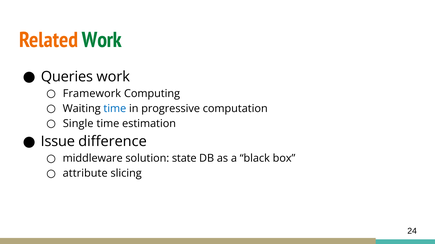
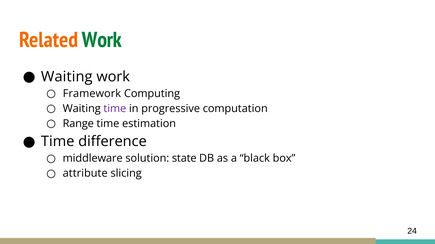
Queries at (67, 77): Queries -> Waiting
time at (115, 109) colour: blue -> purple
Single: Single -> Range
Issue at (58, 142): Issue -> Time
